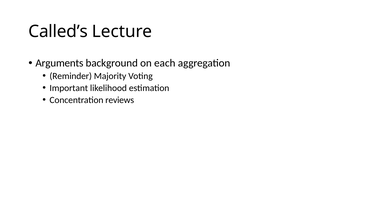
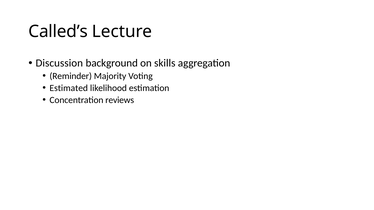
Arguments: Arguments -> Discussion
each: each -> skills
Important: Important -> Estimated
